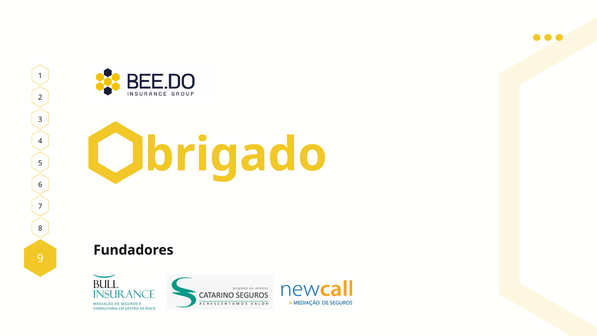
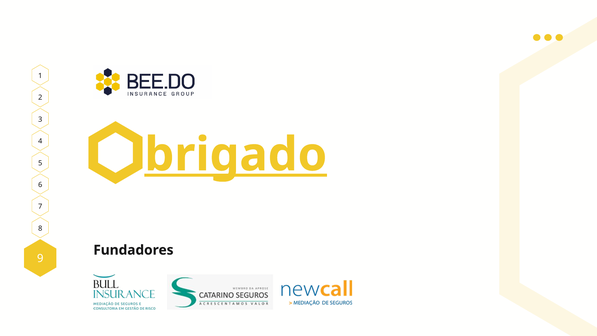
brigado underline: none -> present
